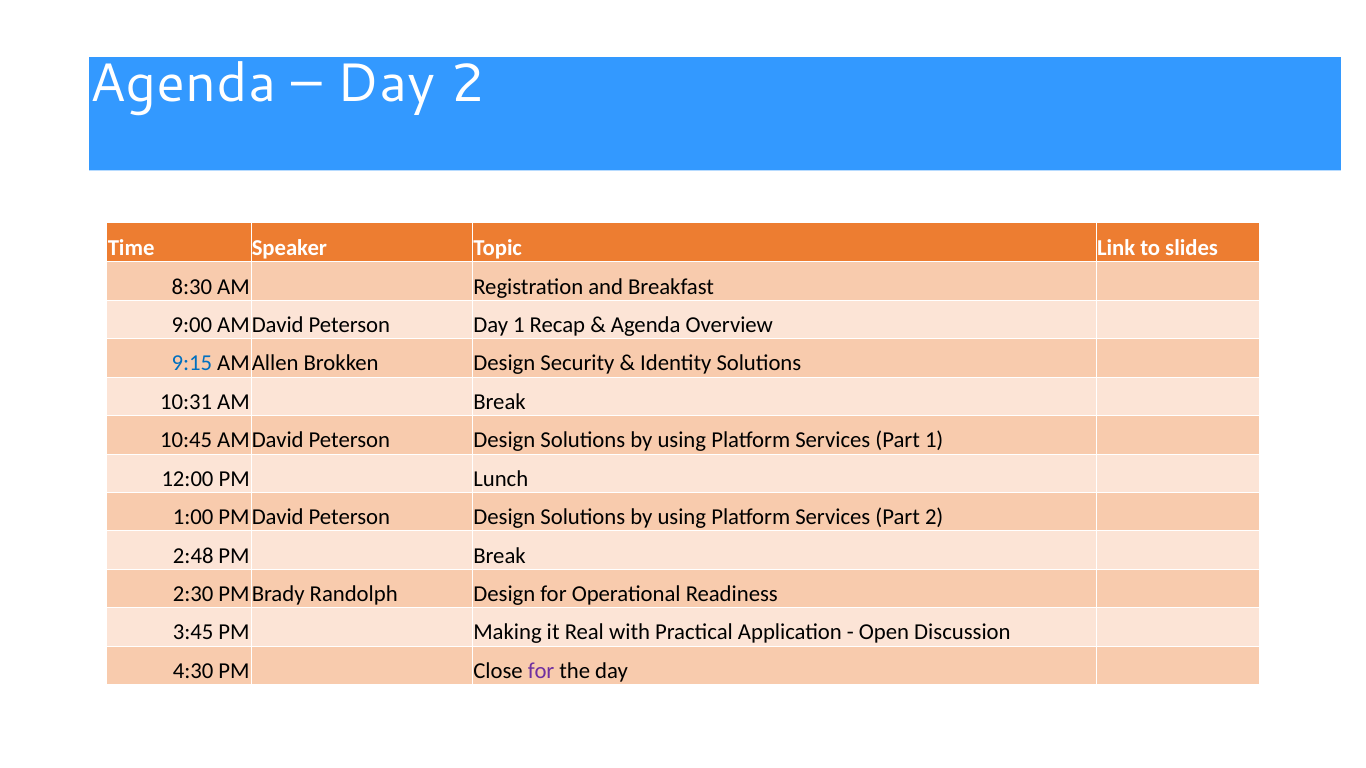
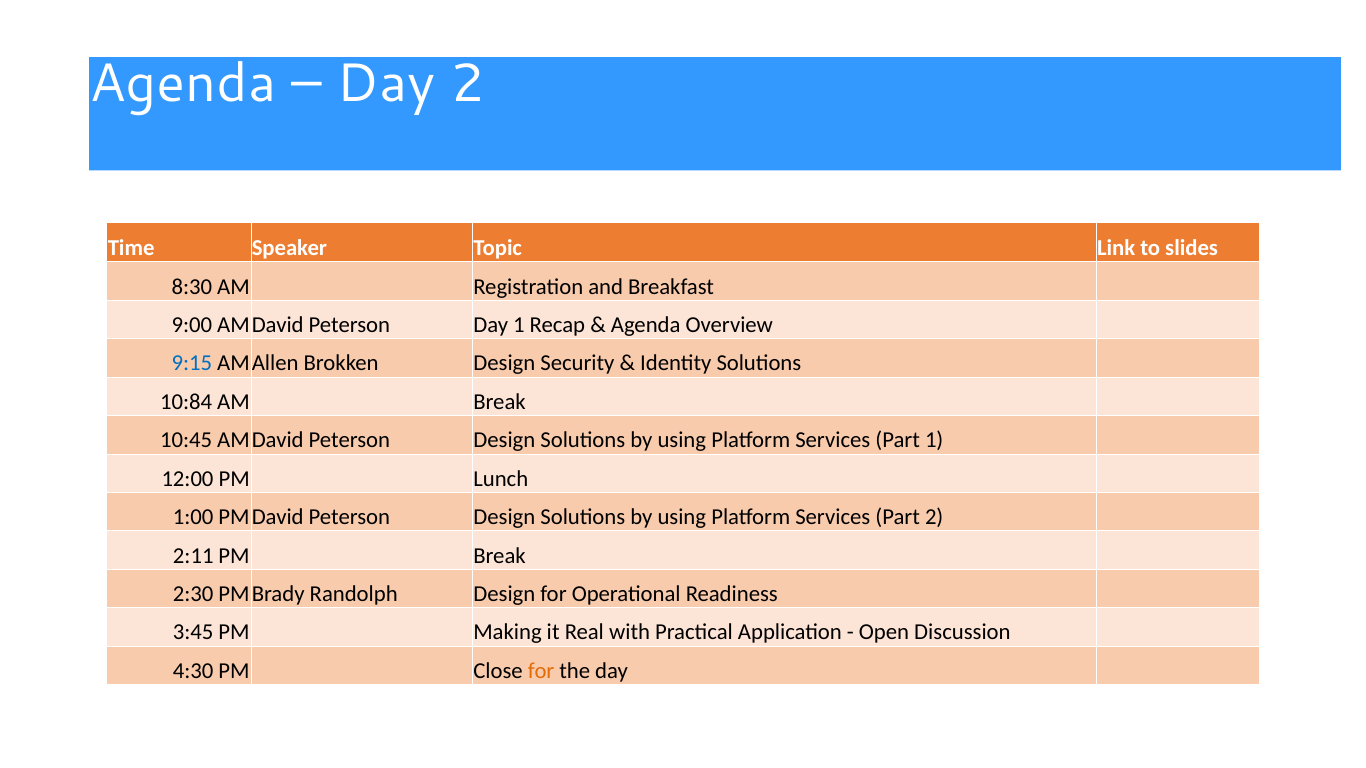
10:31: 10:31 -> 10:84
2:48: 2:48 -> 2:11
for at (541, 671) colour: purple -> orange
